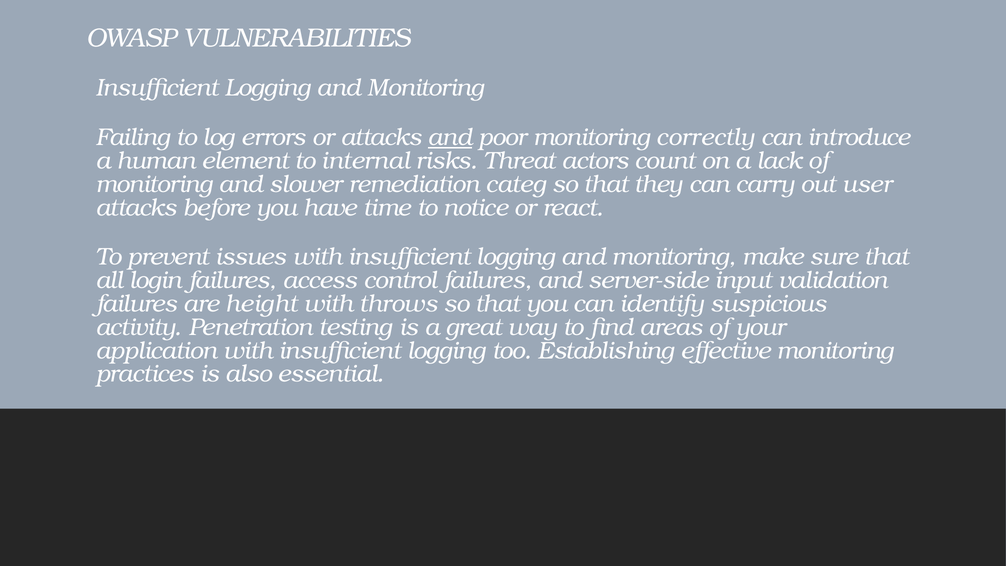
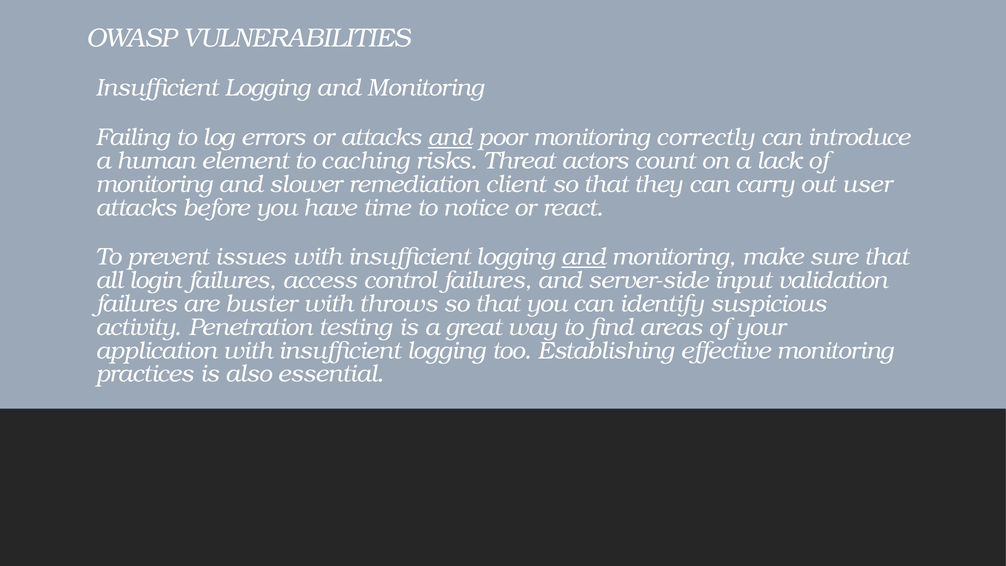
internal: internal -> caching
categ: categ -> client
and at (584, 257) underline: none -> present
height: height -> buster
